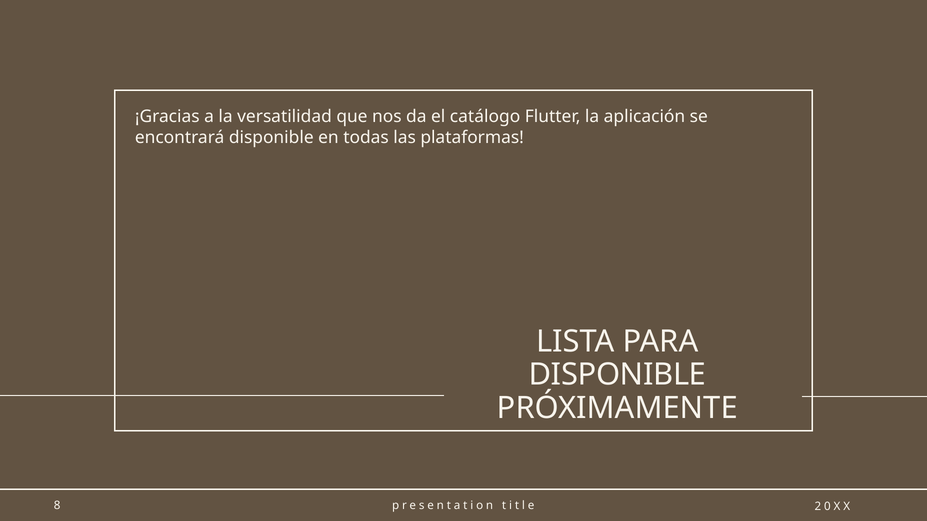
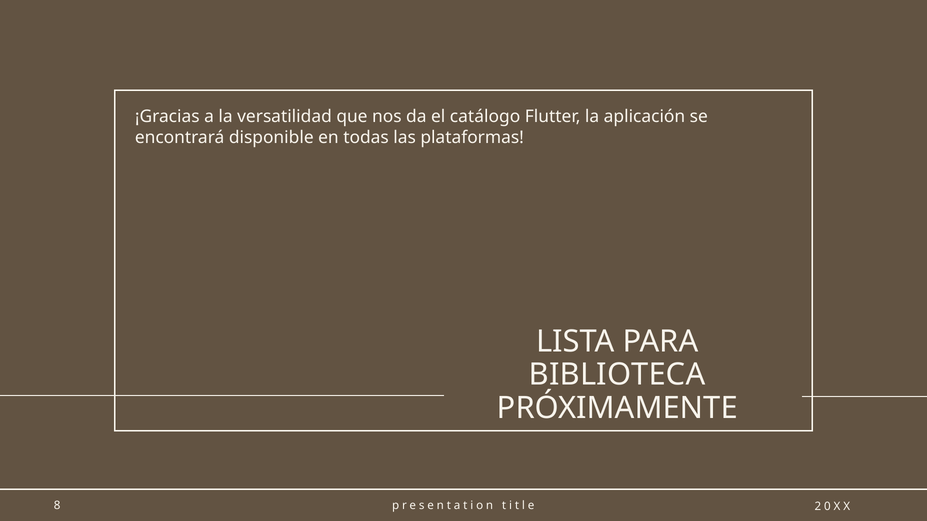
DISPONIBLE at (617, 375): DISPONIBLE -> BIBLIOTECA
